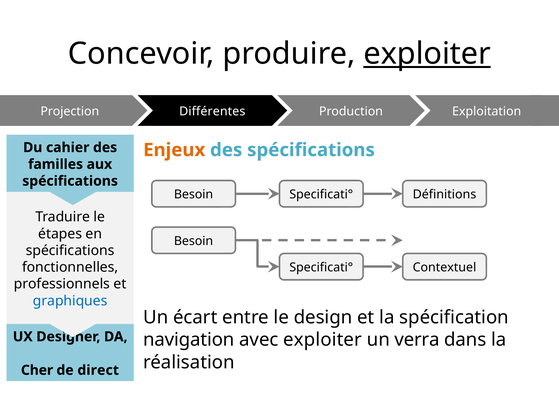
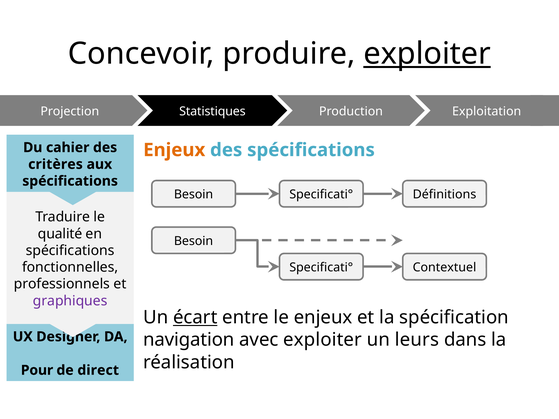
Différentes: Différentes -> Statistiques
familles: familles -> critères
étapes: étapes -> qualité
graphiques colour: blue -> purple
écart underline: none -> present
le design: design -> enjeux
verra: verra -> leurs
Cher: Cher -> Pour
